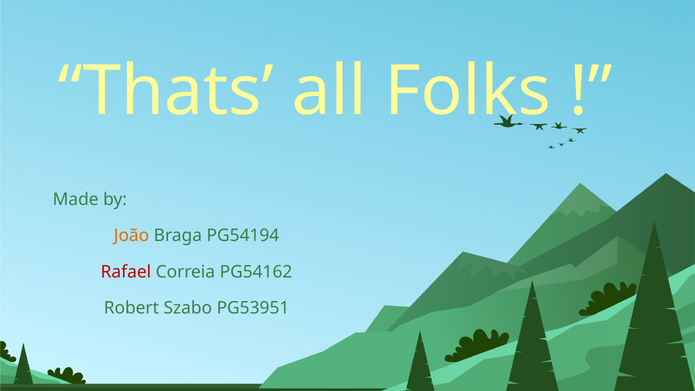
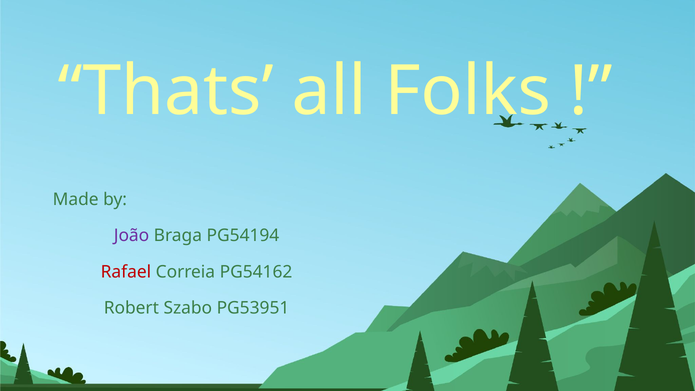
João colour: orange -> purple
